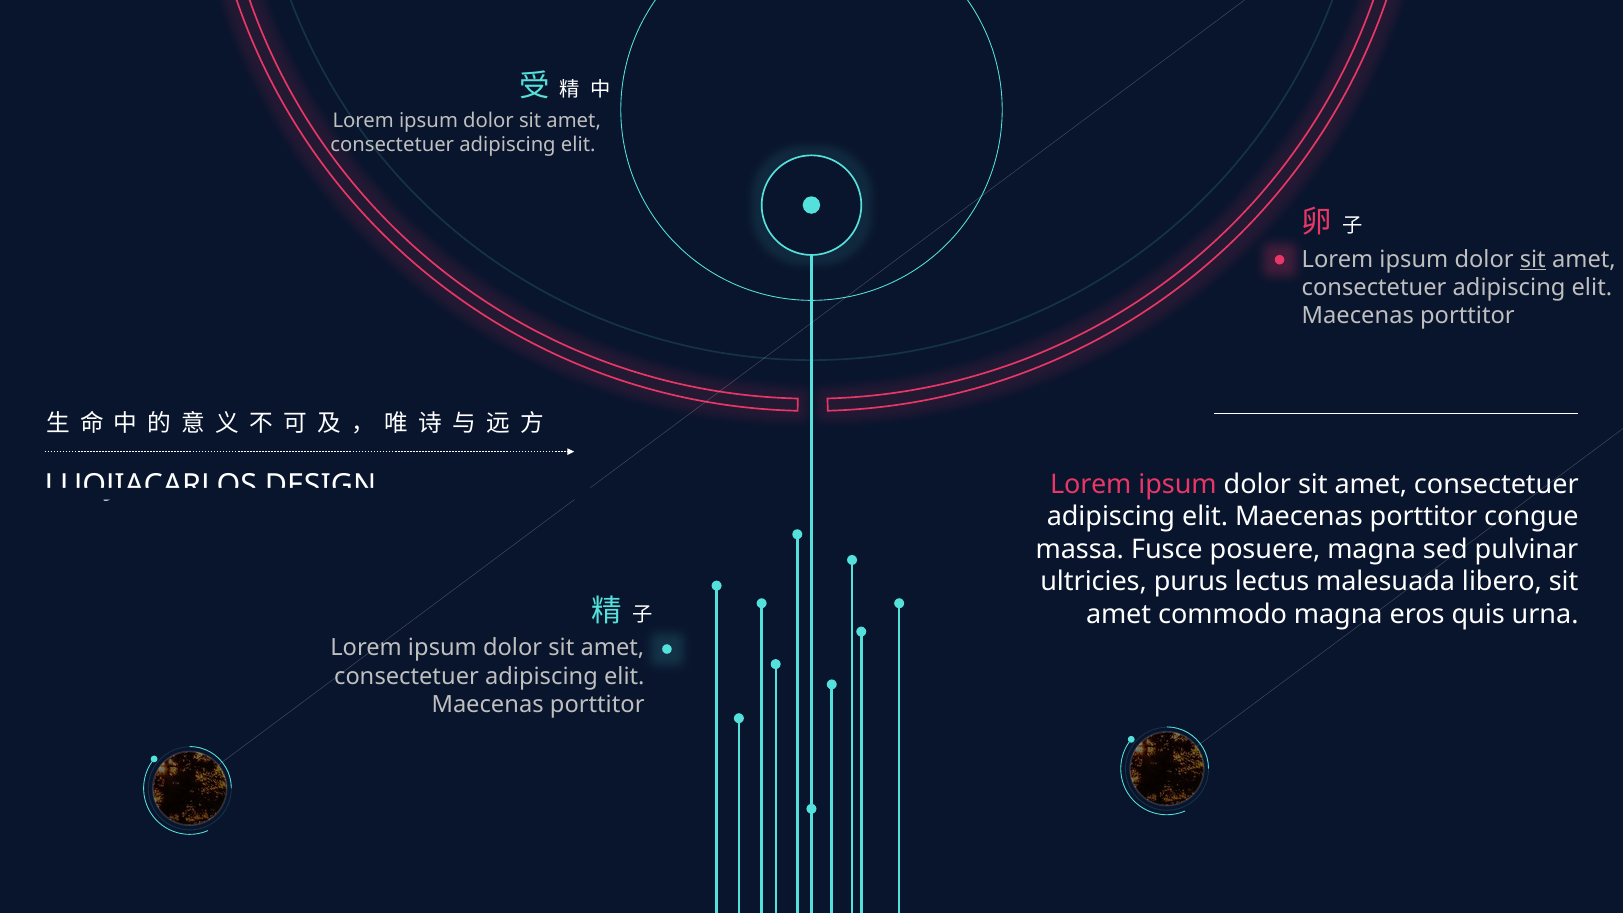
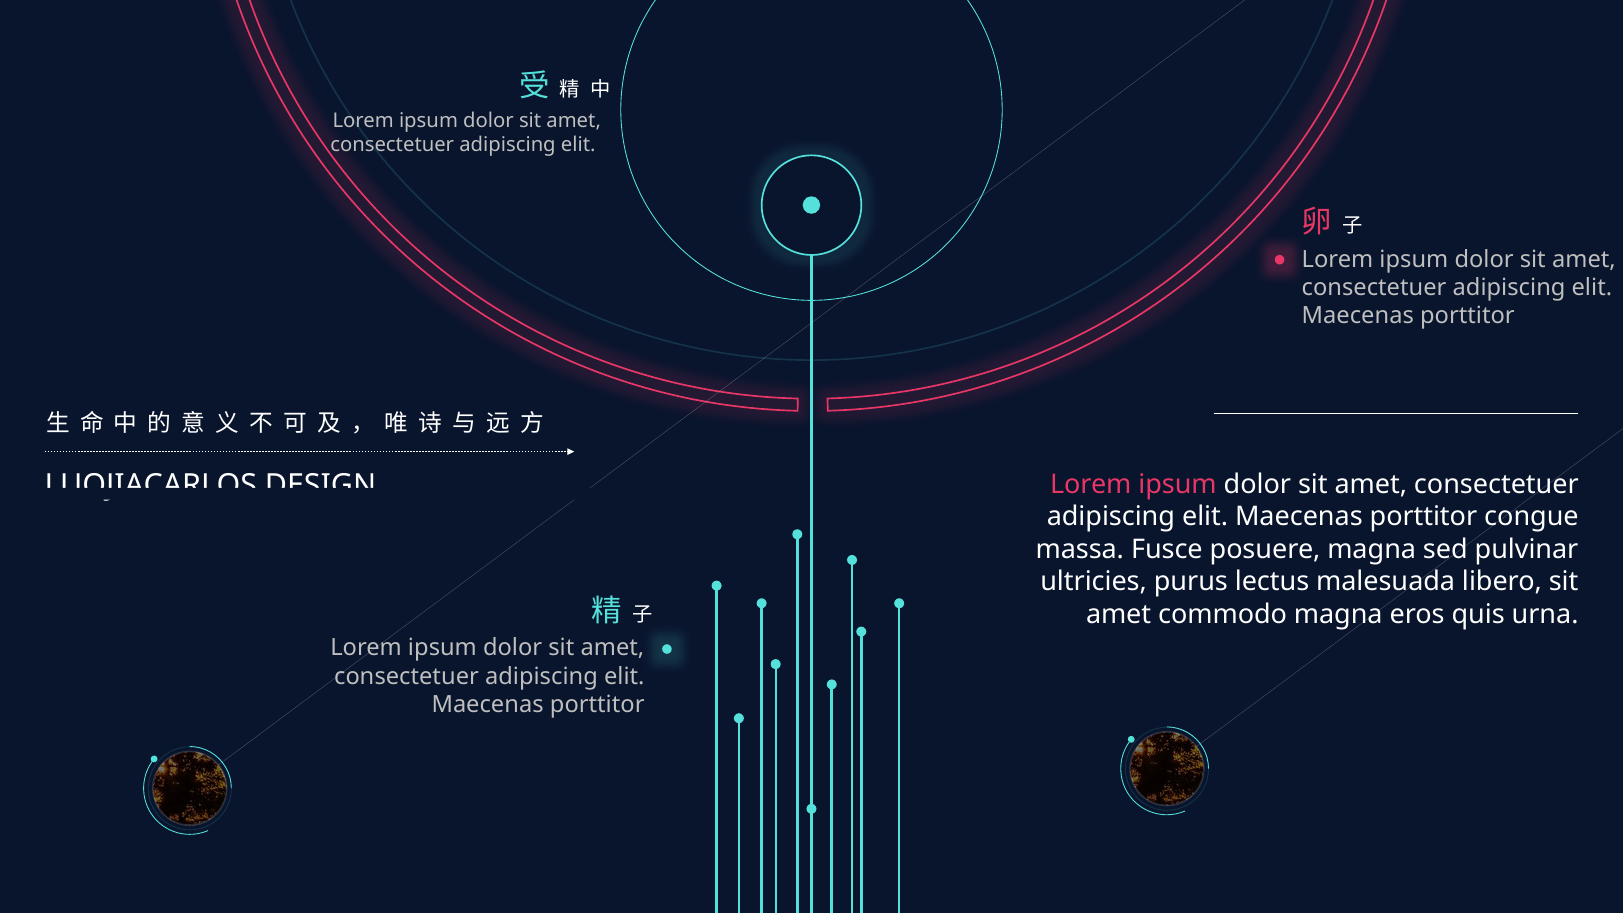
sit at (1533, 259) underline: present -> none
